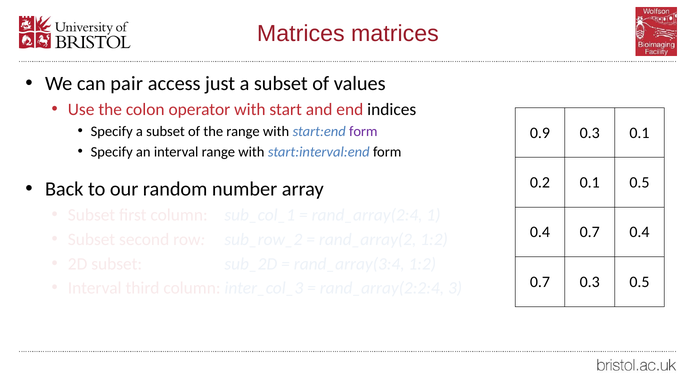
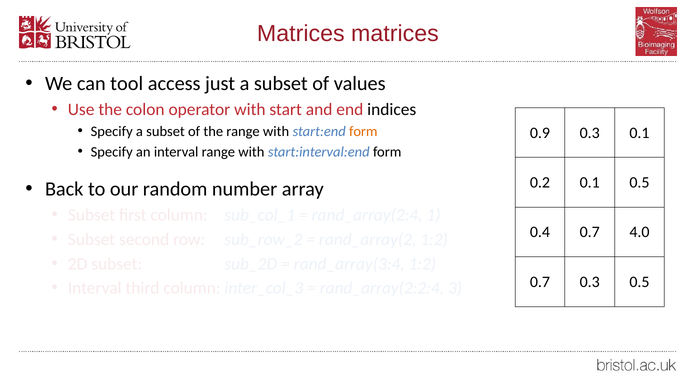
pair: pair -> tool
form at (363, 132) colour: purple -> orange
0.7 0.4: 0.4 -> 4.0
